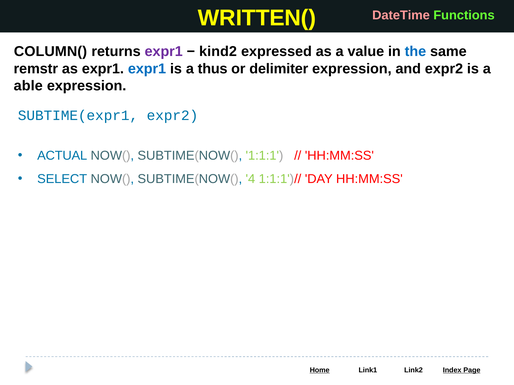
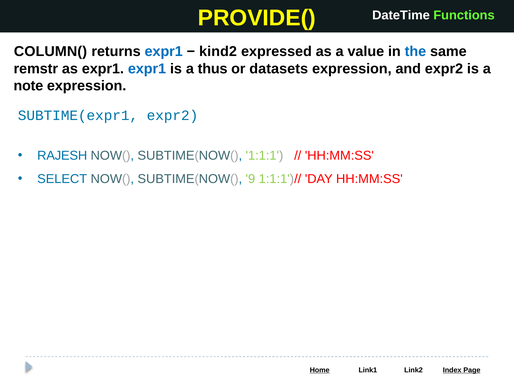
WRITTEN(: WRITTEN( -> PROVIDE(
DateTime colour: pink -> white
expr1 at (164, 52) colour: purple -> blue
delimiter: delimiter -> datasets
able: able -> note
ACTUAL: ACTUAL -> RAJESH
4: 4 -> 9
